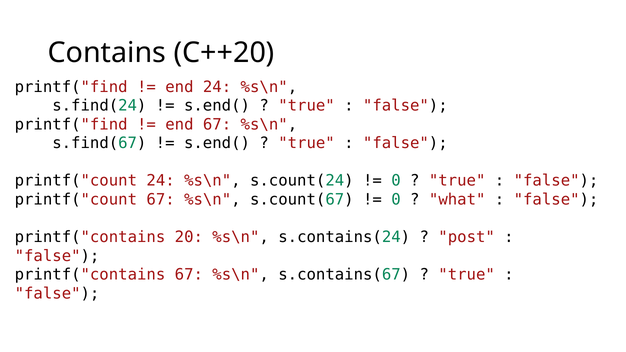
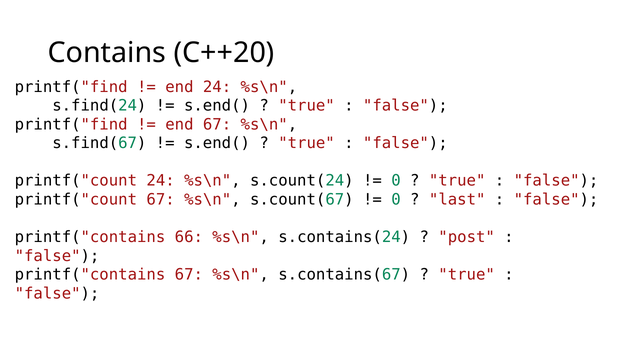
what: what -> last
20: 20 -> 66
